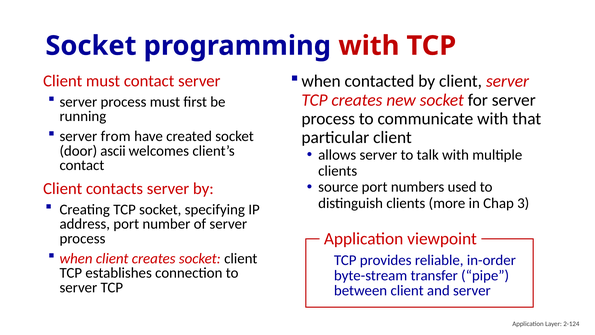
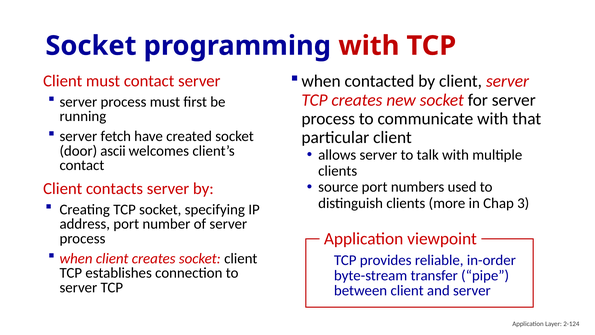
from: from -> fetch
